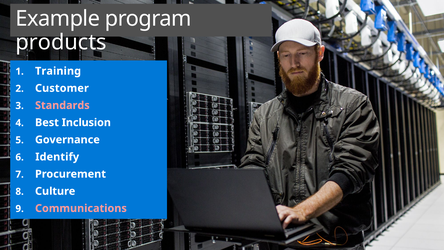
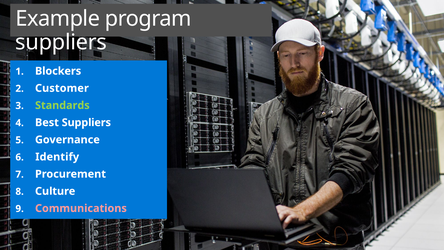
products at (61, 42): products -> suppliers
Training: Training -> Blockers
Standards colour: pink -> light green
Best Inclusion: Inclusion -> Suppliers
